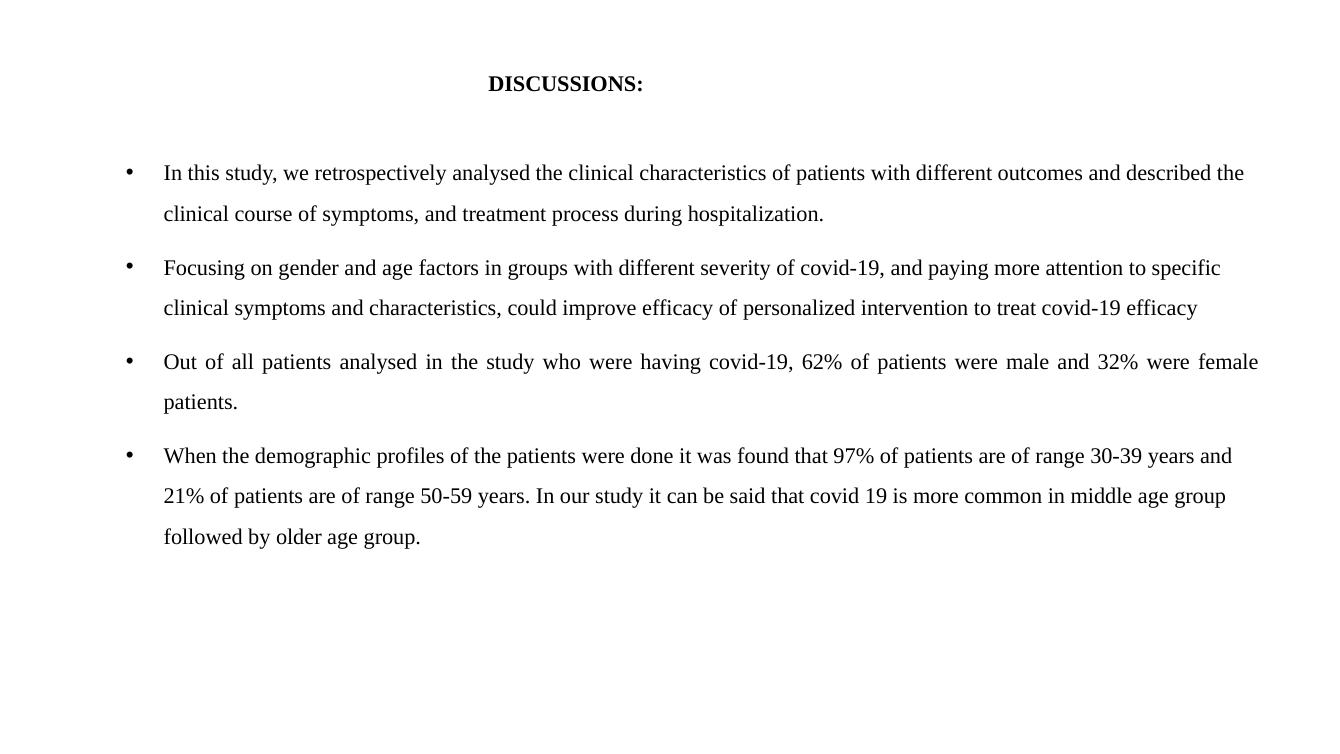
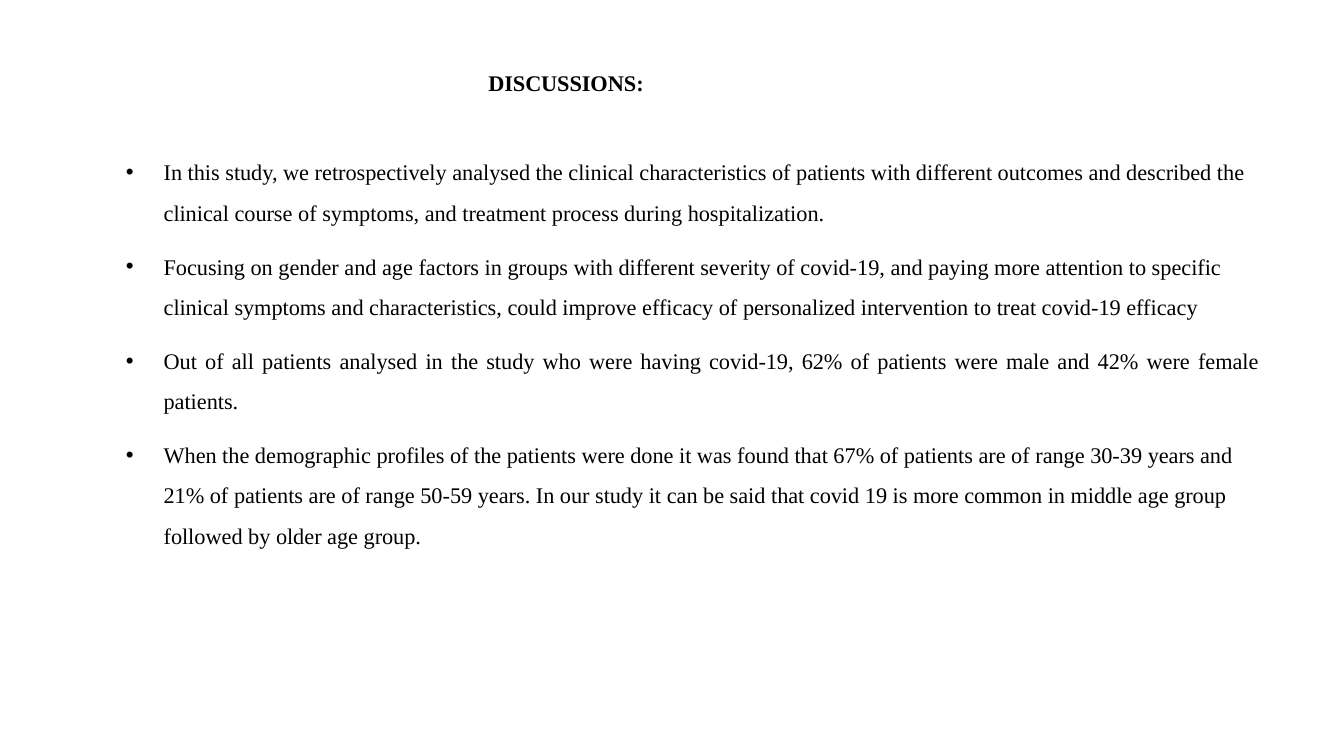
32%: 32% -> 42%
97%: 97% -> 67%
